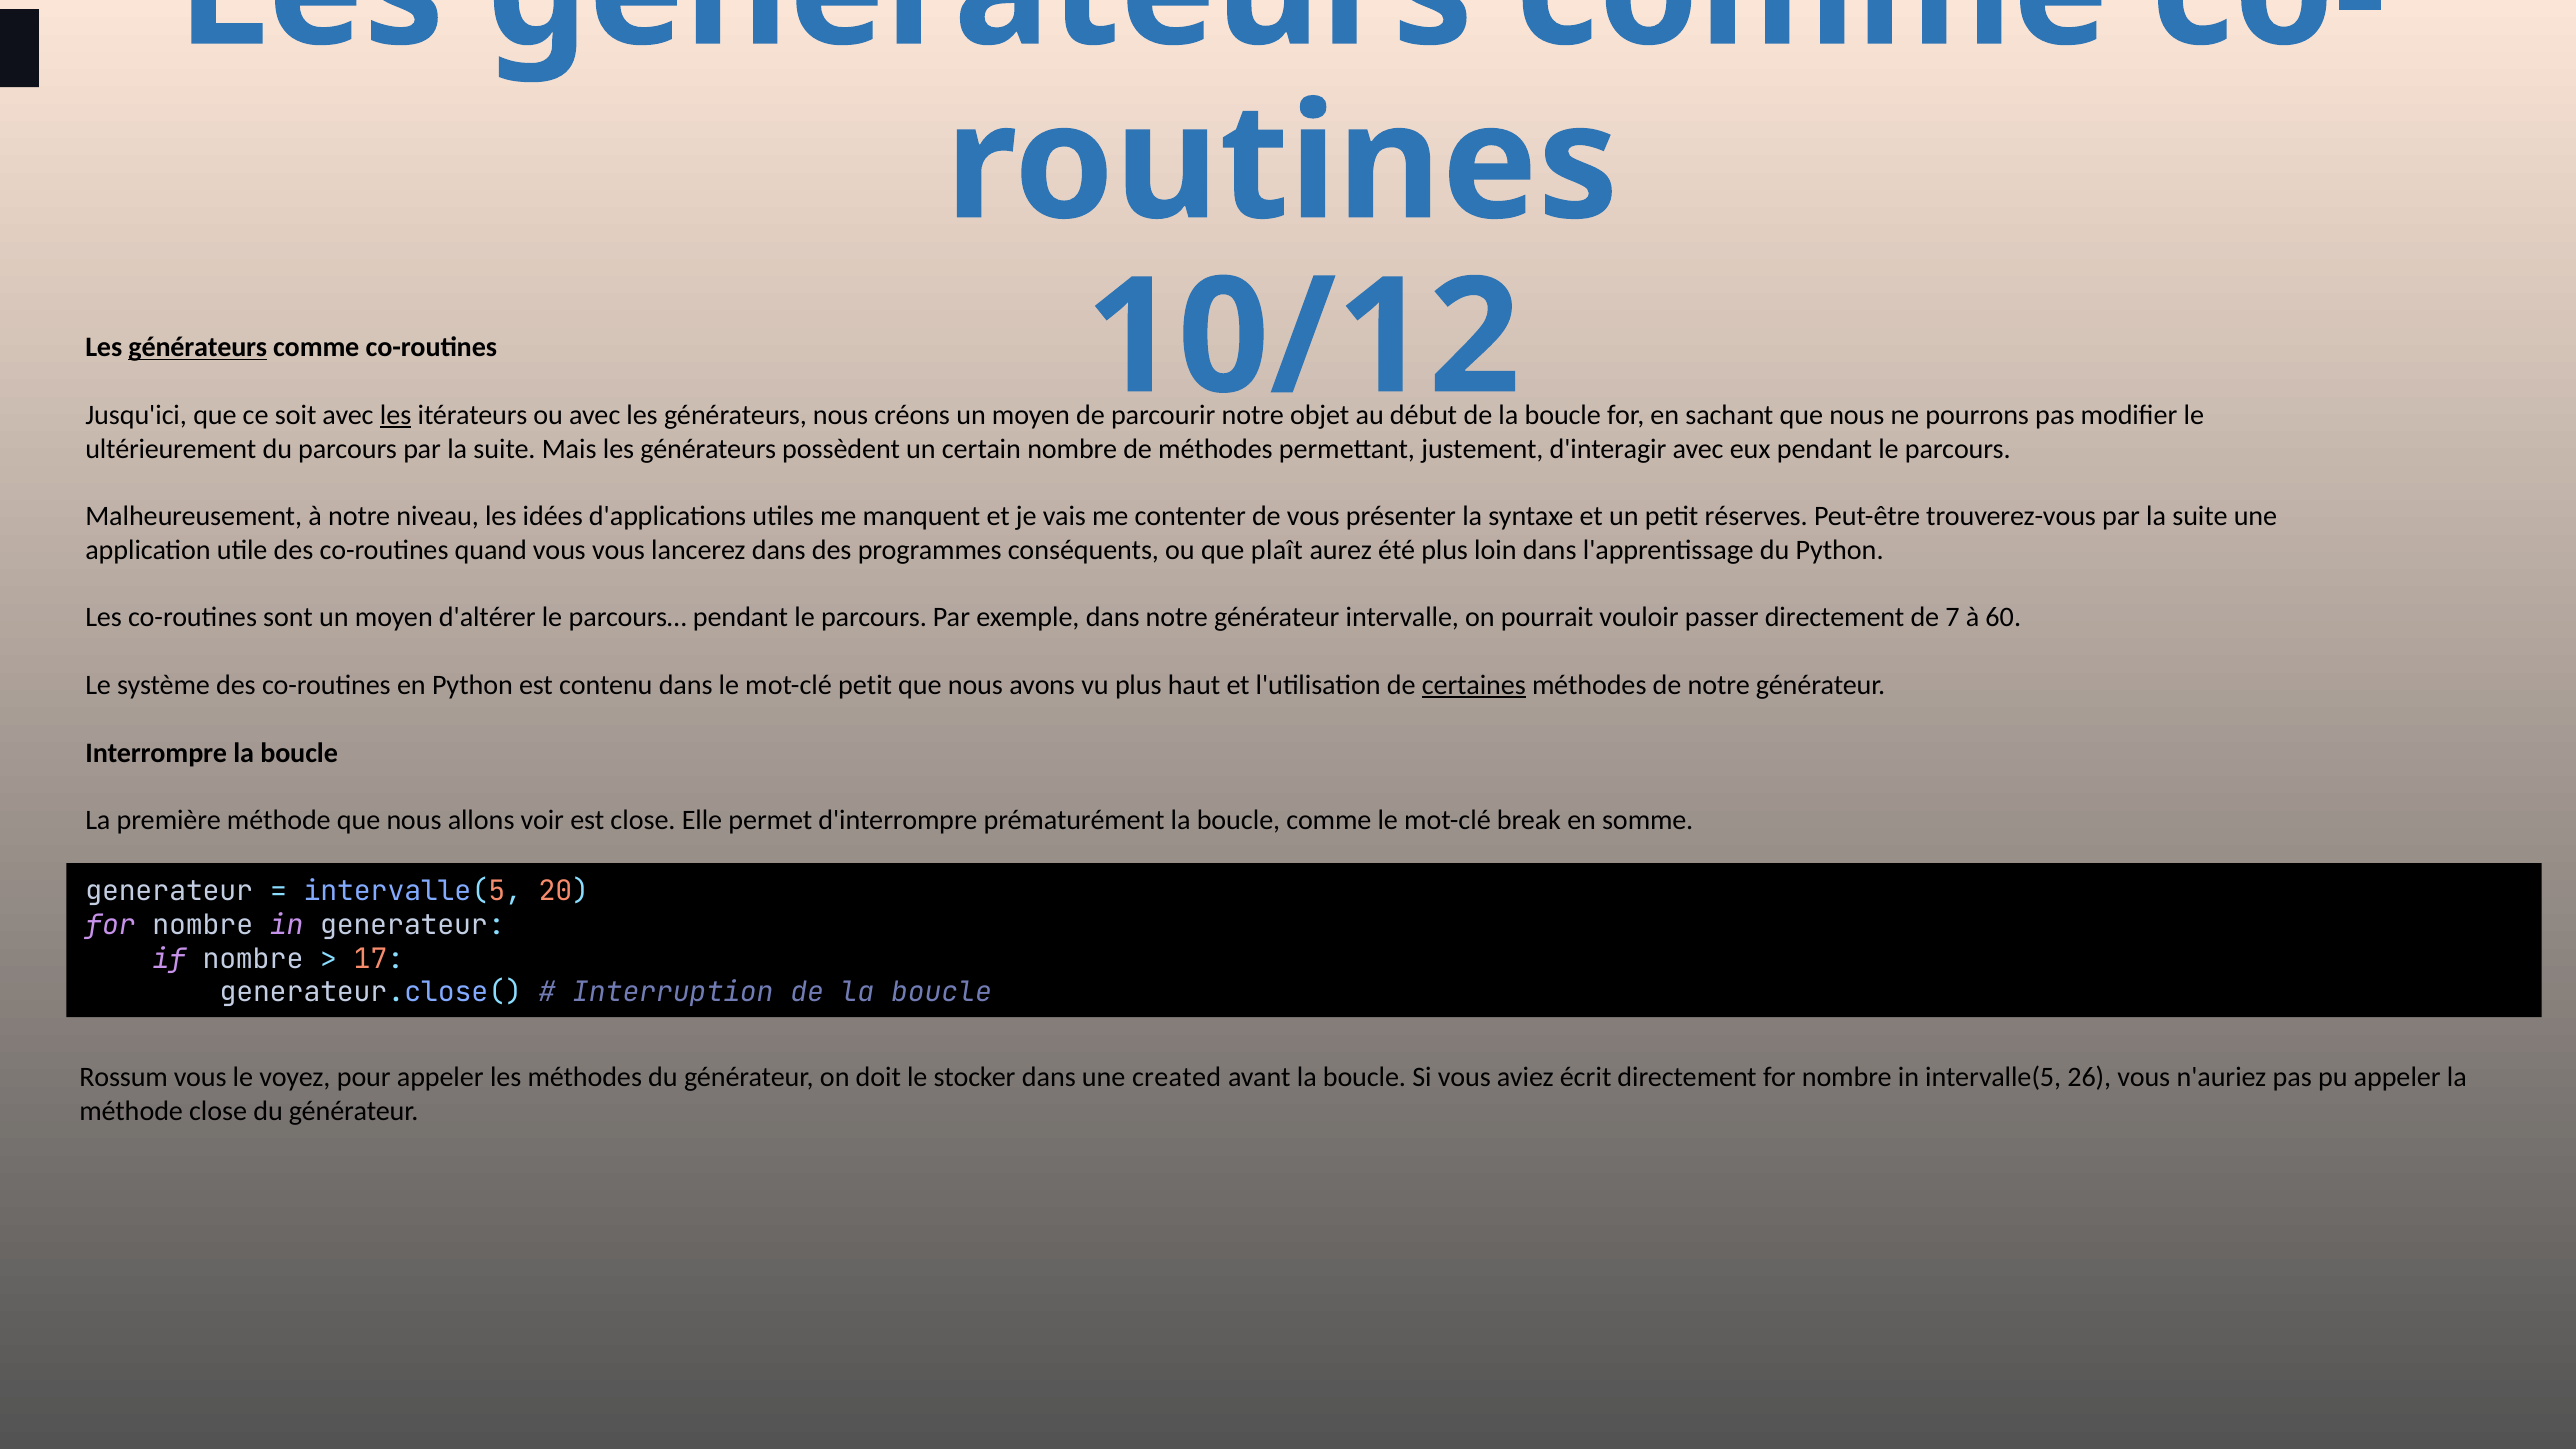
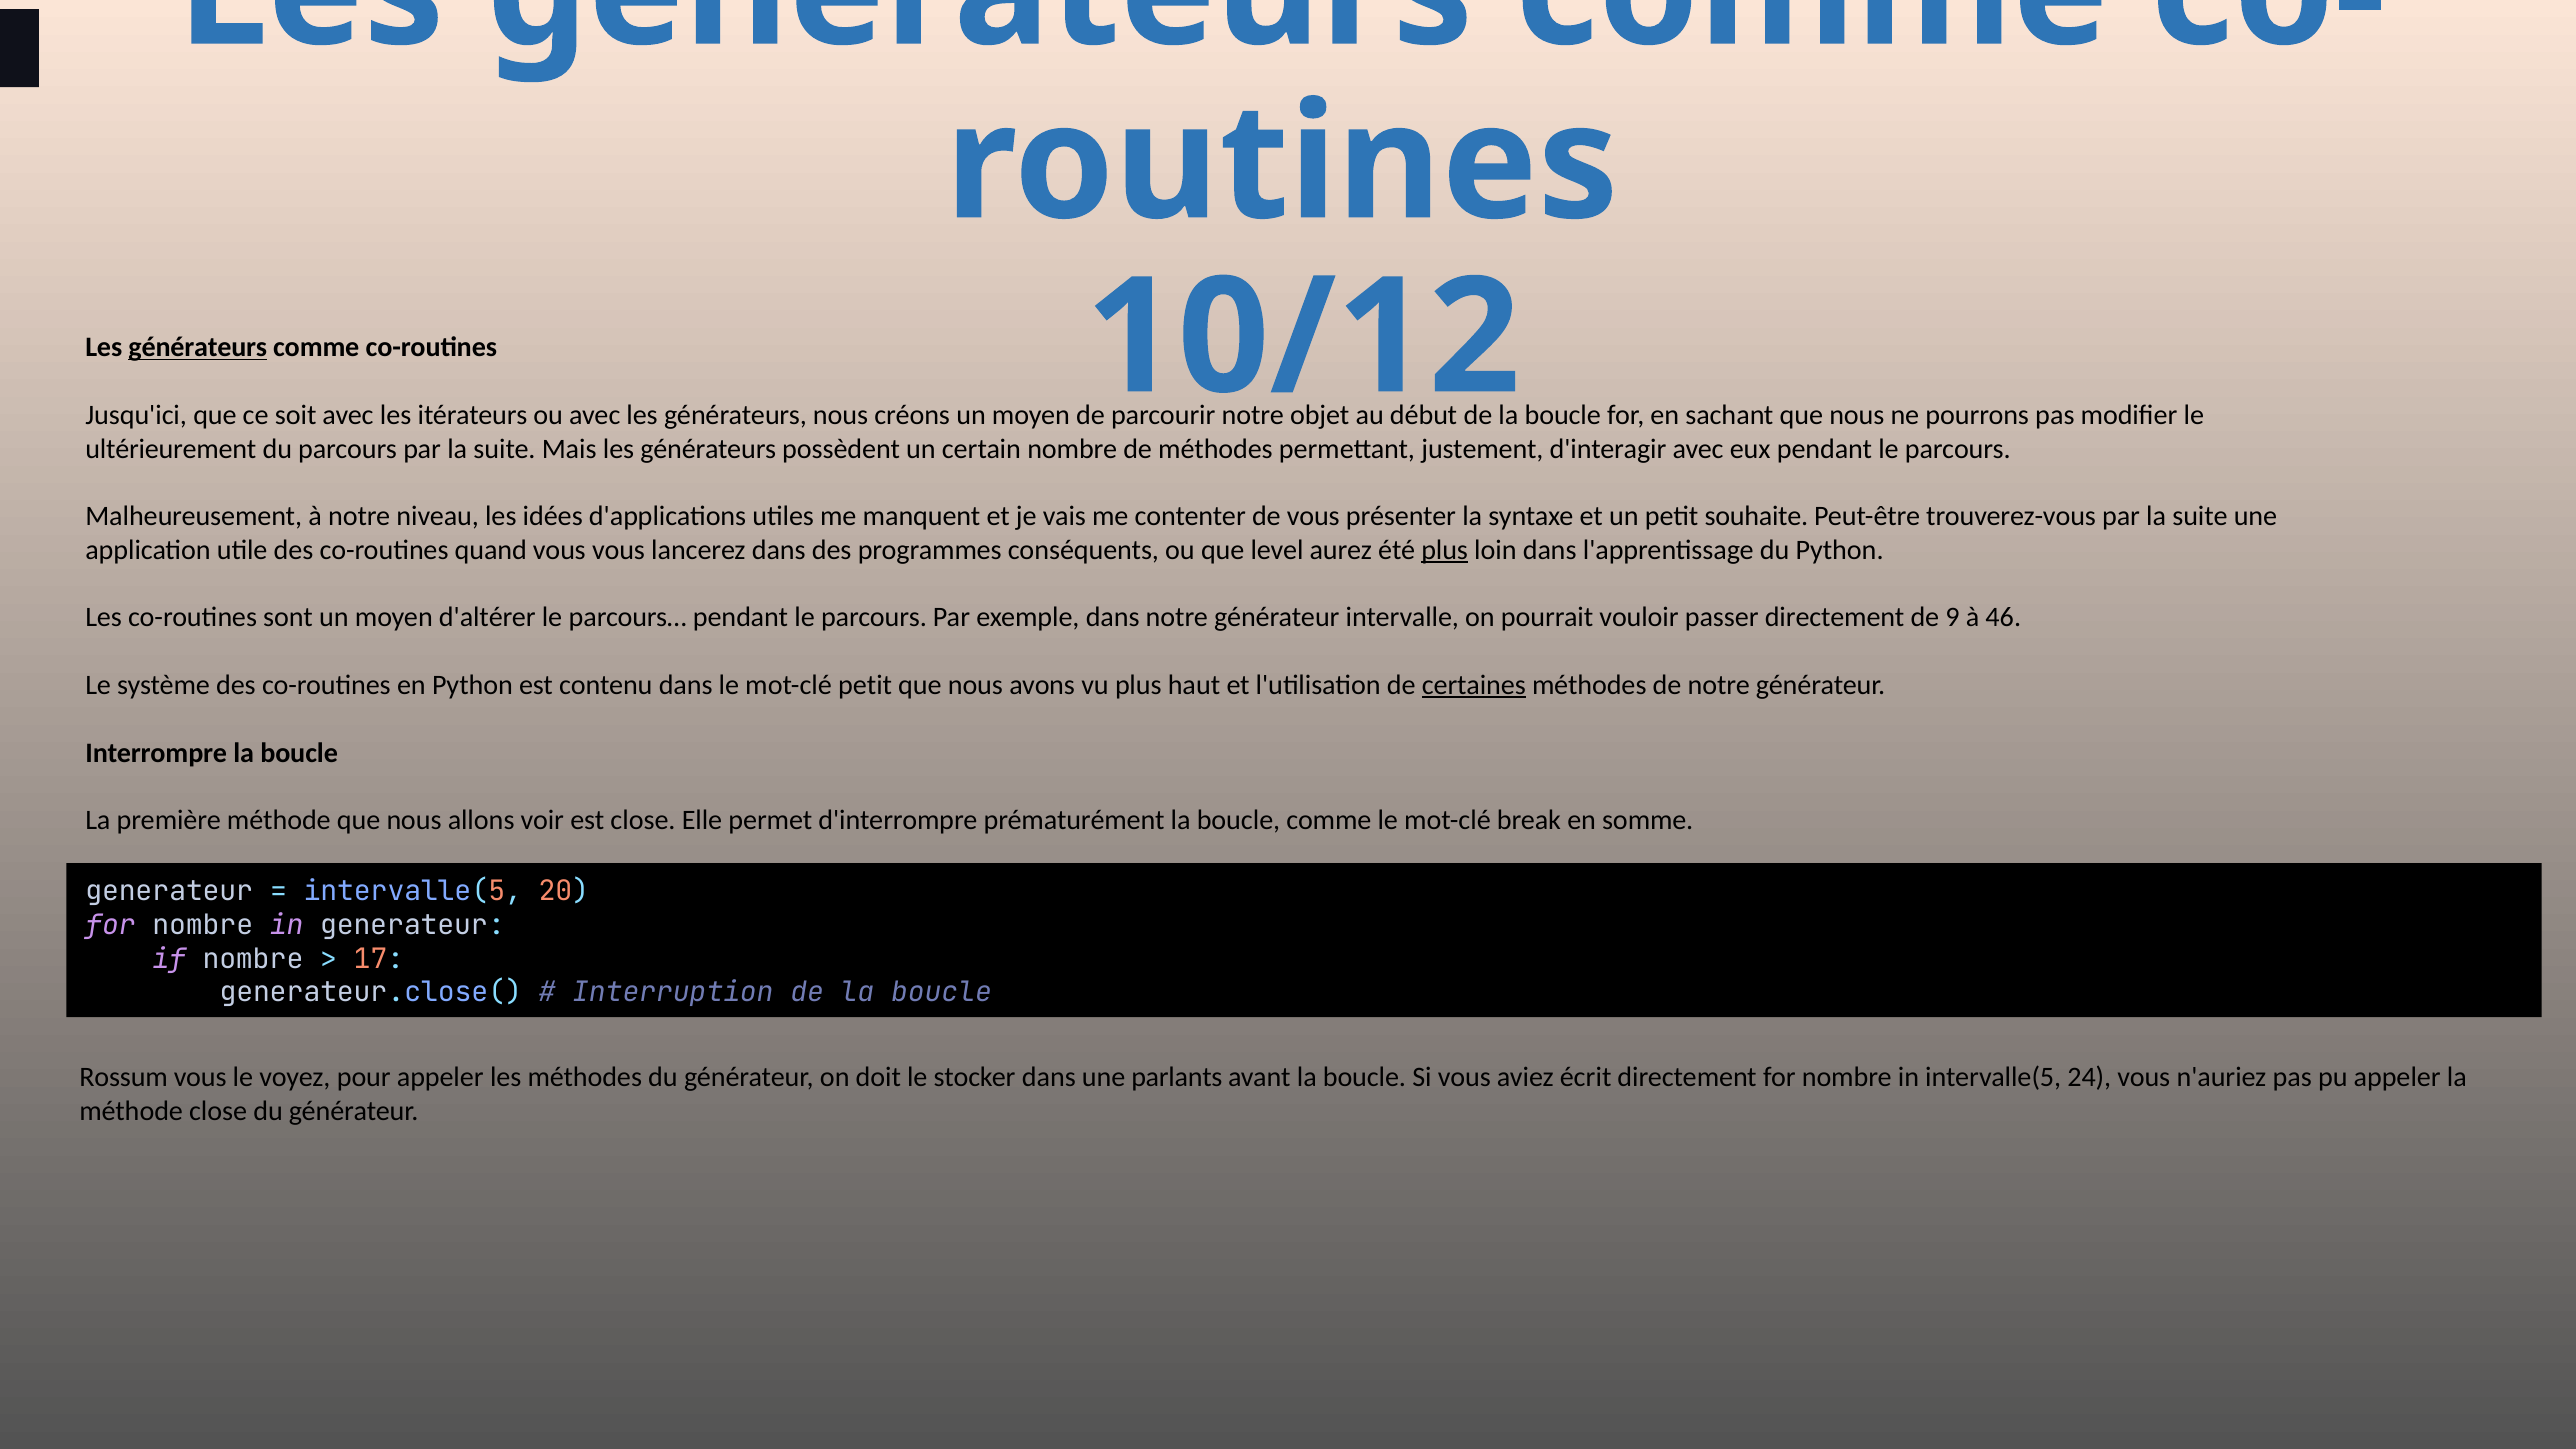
les at (396, 415) underline: present -> none
réserves: réserves -> souhaite
plaît: plaît -> level
plus at (1445, 550) underline: none -> present
7: 7 -> 9
60: 60 -> 46
created: created -> parlants
26: 26 -> 24
